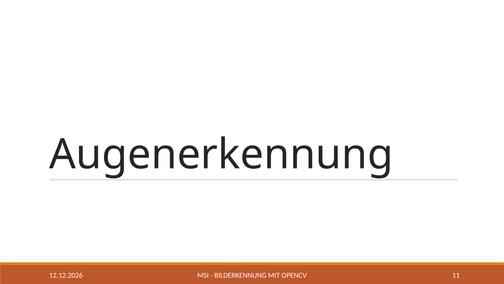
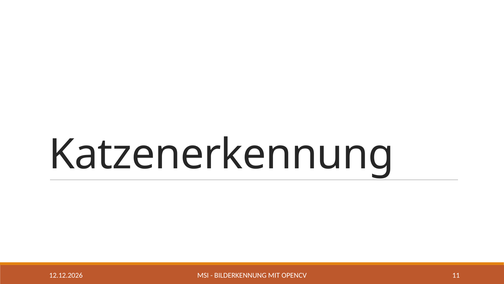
Augenerkennung: Augenerkennung -> Katzenerkennung
